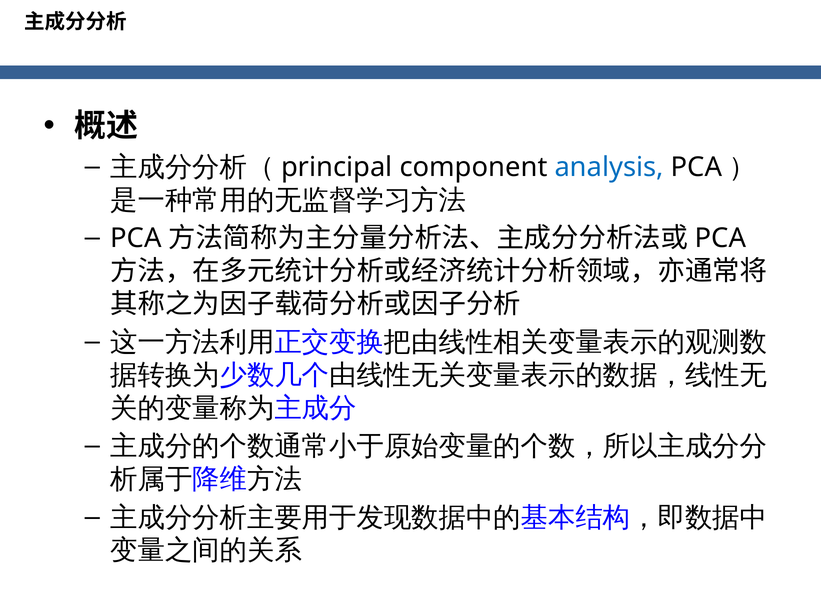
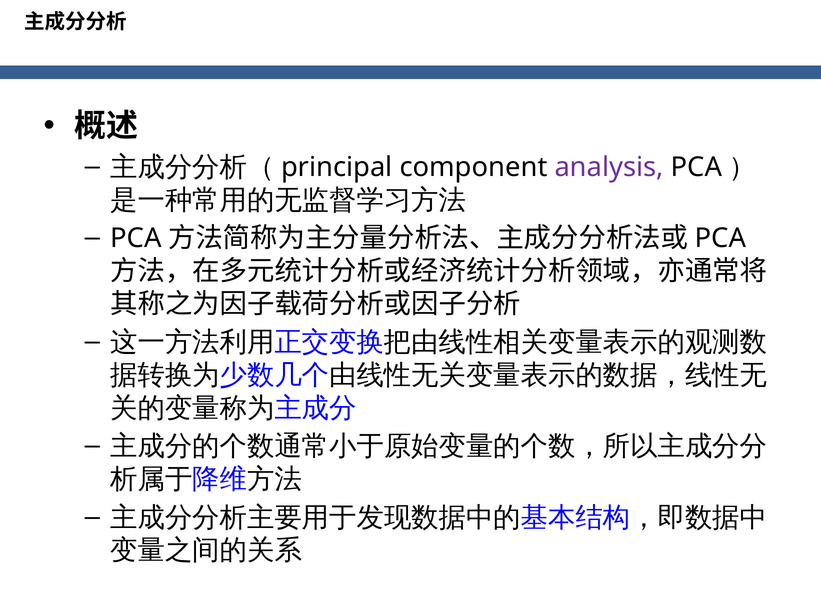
analysis colour: blue -> purple
